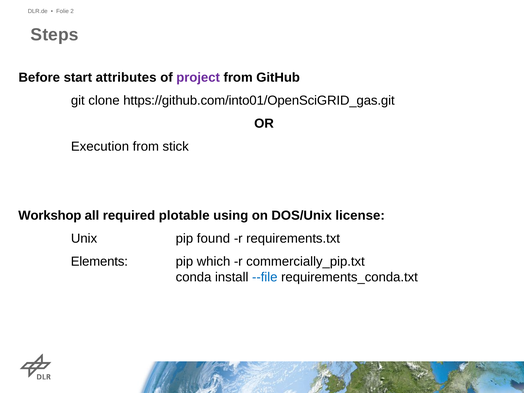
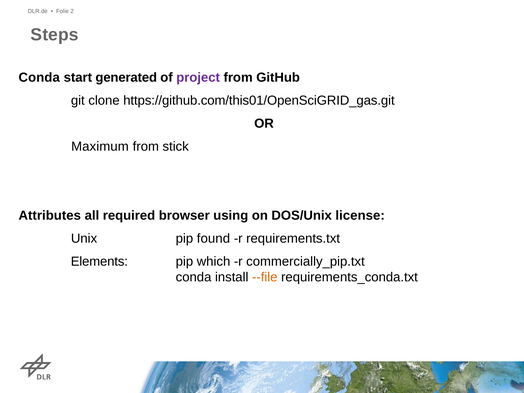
Before at (39, 77): Before -> Conda
attributes: attributes -> generated
https://github.com/into01/OpenSciGRID_gas.git: https://github.com/into01/OpenSciGRID_gas.git -> https://github.com/this01/OpenSciGRID_gas.git
Execution: Execution -> Maximum
Workshop: Workshop -> Attributes
plotable: plotable -> browser
--file colour: blue -> orange
